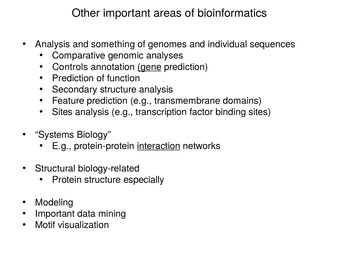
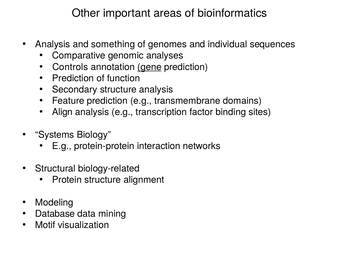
Sites at (62, 112): Sites -> Align
interaction underline: present -> none
especially: especially -> alignment
Important at (55, 214): Important -> Database
